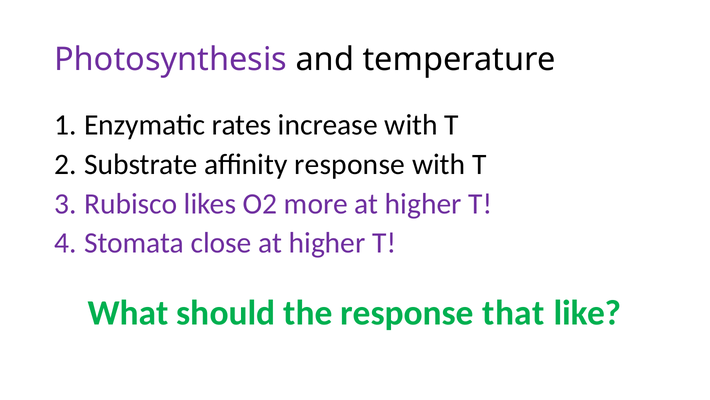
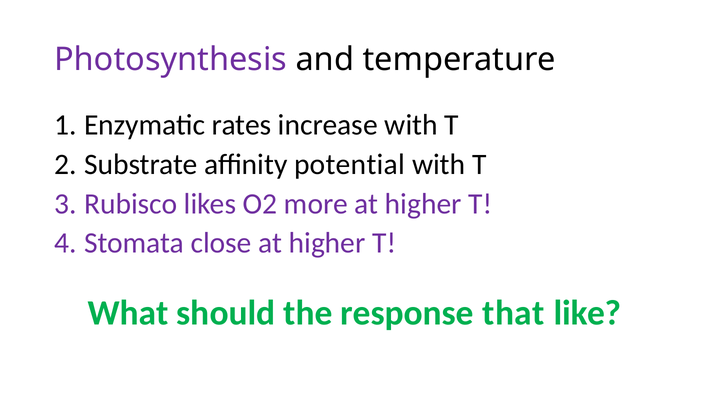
affinity response: response -> potential
